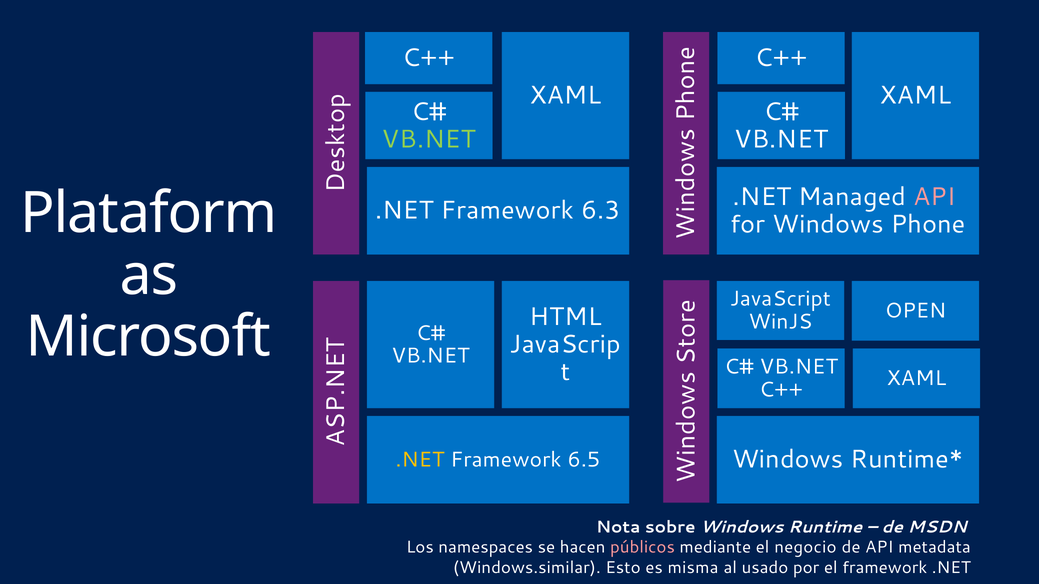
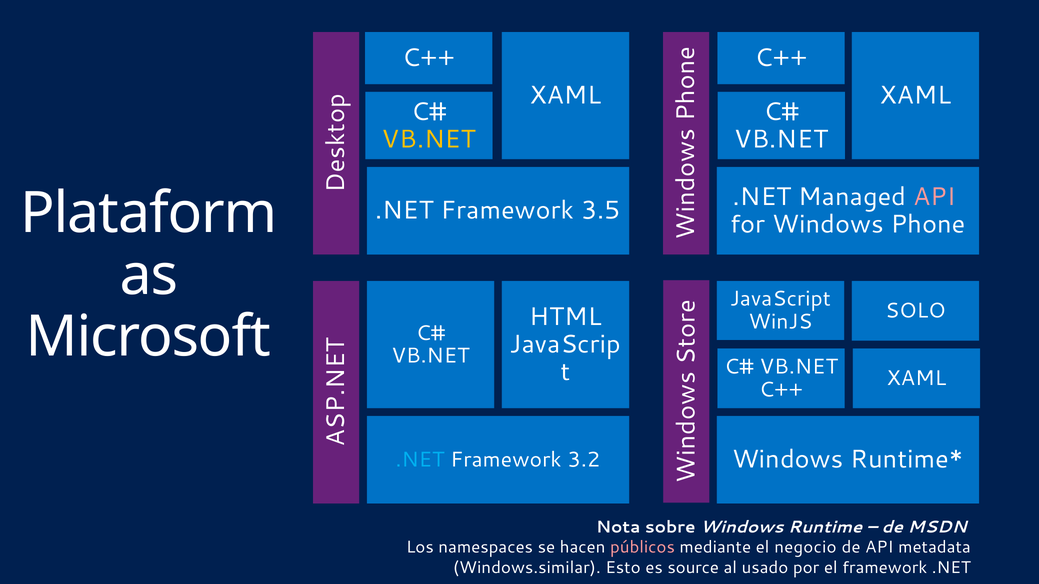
VB.NET at (429, 139) colour: light green -> yellow
6.3: 6.3 -> 3.5
OPEN: OPEN -> SOLO
.NET at (420, 460) colour: yellow -> light blue
6.5: 6.5 -> 3.2
misma: misma -> source
